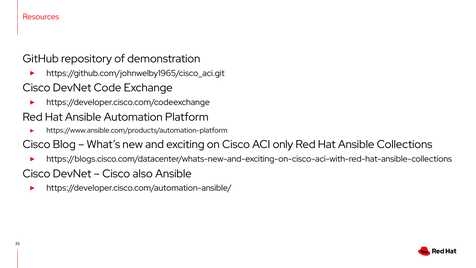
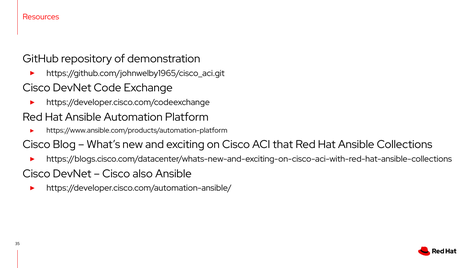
only: only -> that
